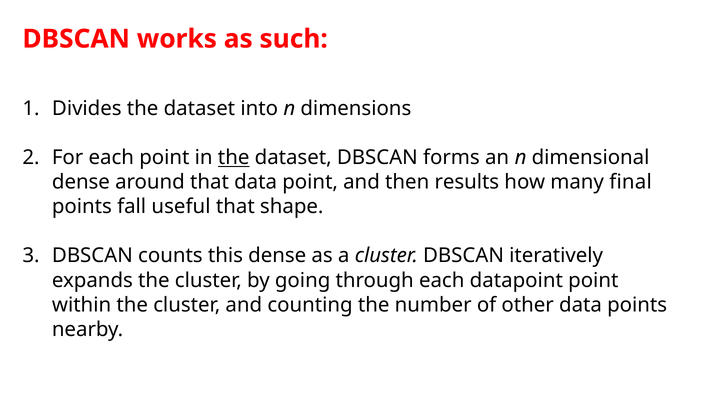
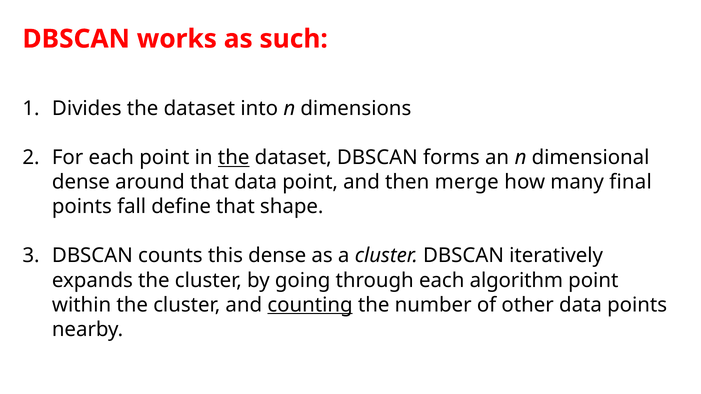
results: results -> merge
useful: useful -> define
datapoint: datapoint -> algorithm
counting underline: none -> present
